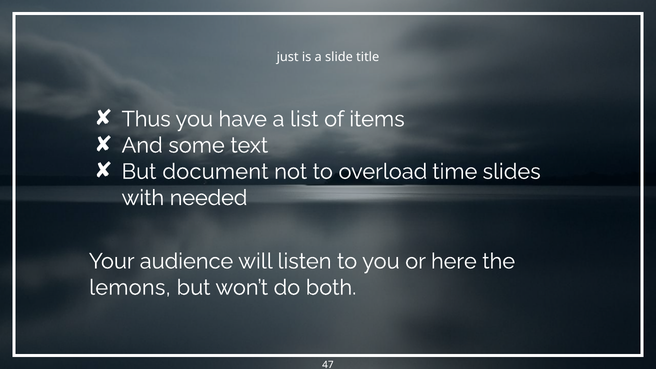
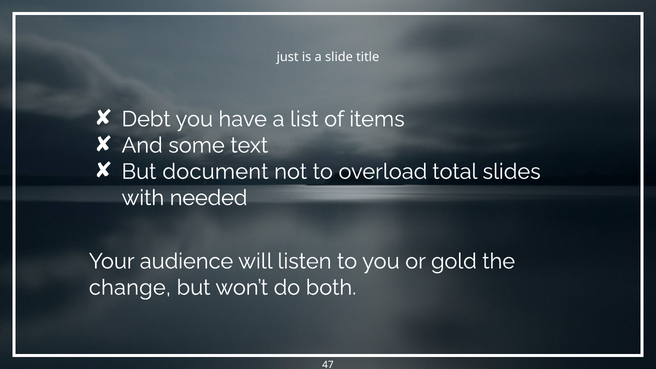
Thus: Thus -> Debt
time: time -> total
here: here -> gold
lemons: lemons -> change
